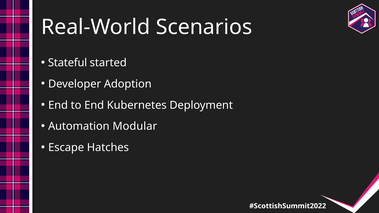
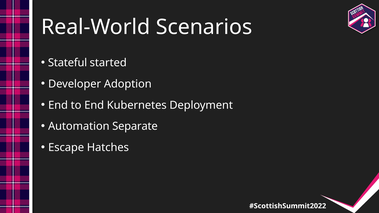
Modular: Modular -> Separate
